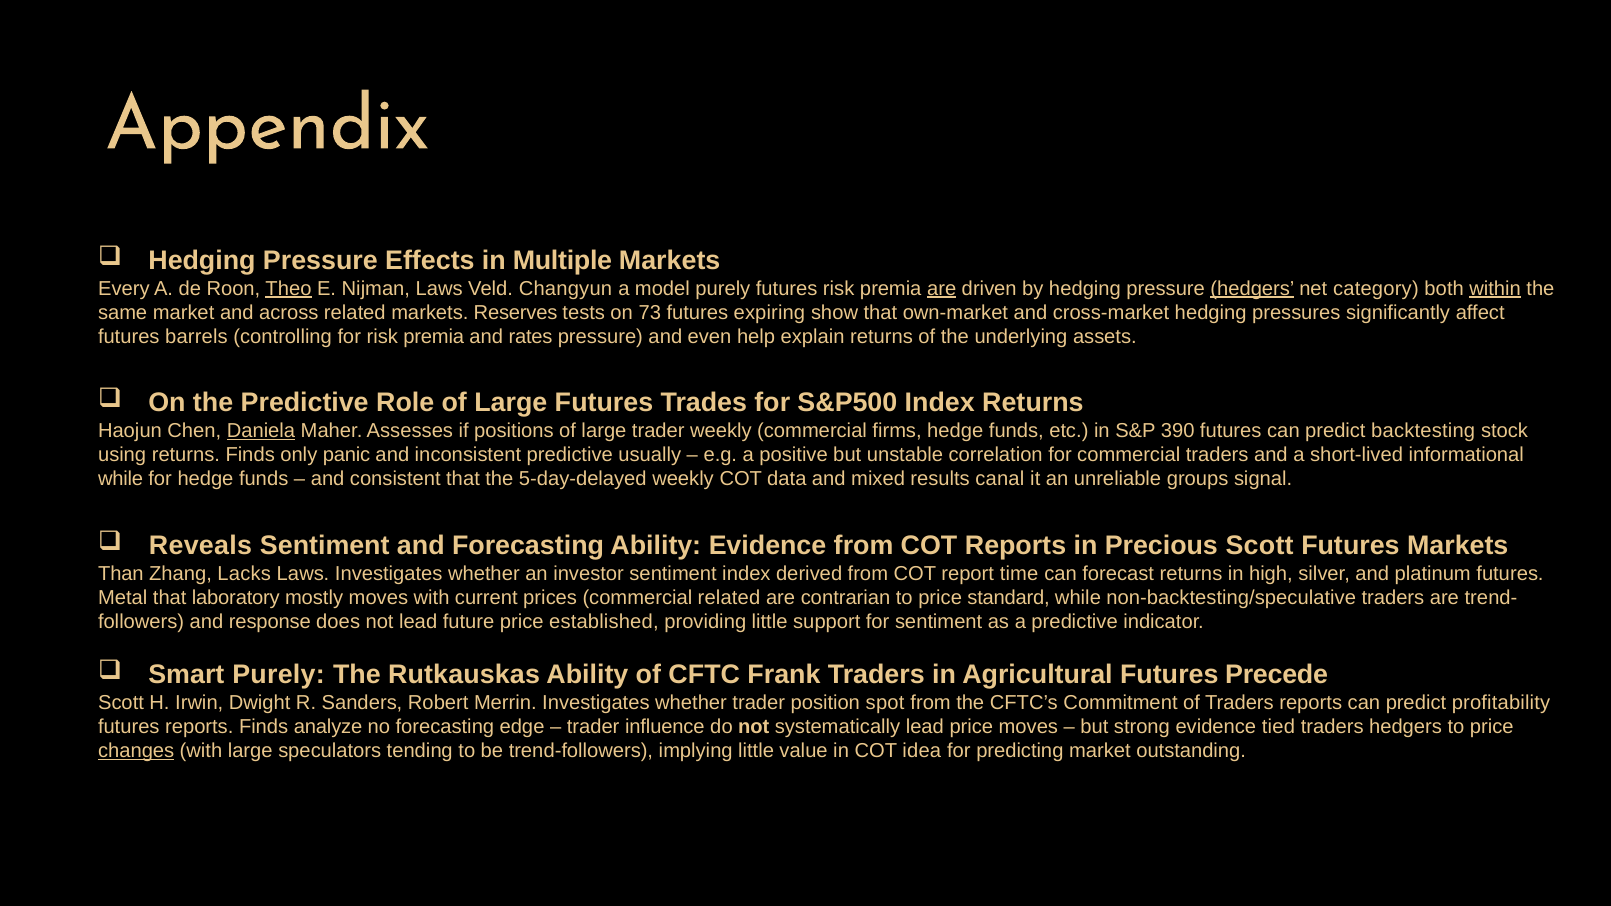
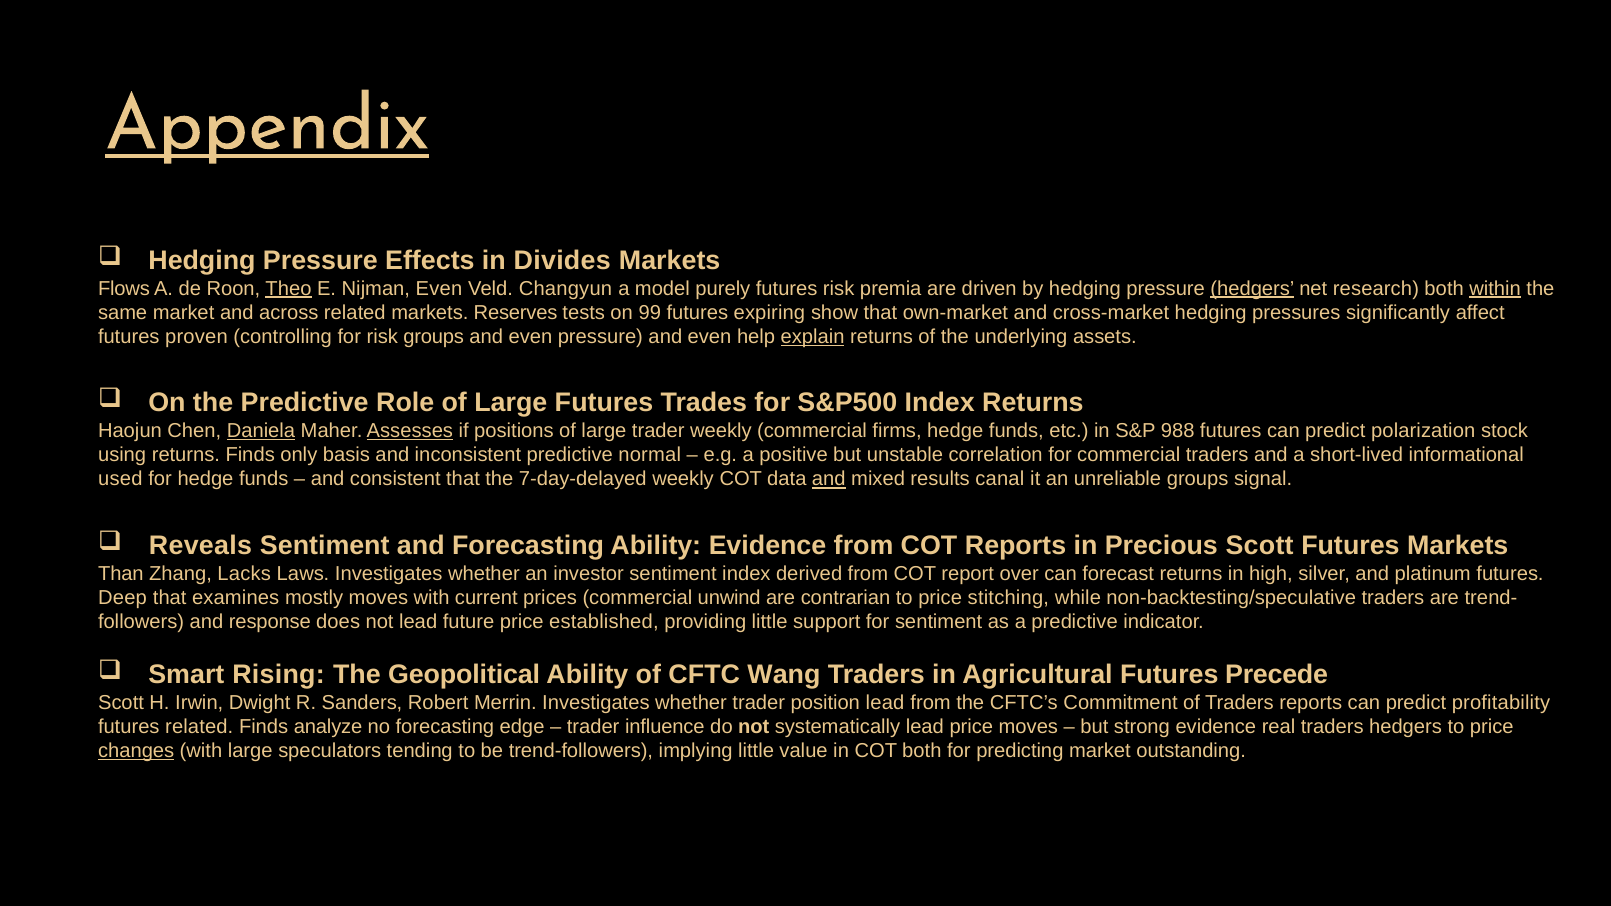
Appendix underline: none -> present
Multiple: Multiple -> Divides
Every: Every -> Flows
Nijman Laws: Laws -> Even
are at (942, 288) underline: present -> none
category: category -> research
73: 73 -> 99
barrels: barrels -> proven
for risk premia: premia -> groups
rates at (531, 337): rates -> even
explain underline: none -> present
Assesses underline: none -> present
390: 390 -> 988
backtesting: backtesting -> polarization
panic: panic -> basis
usually: usually -> normal
while at (121, 479): while -> used
5-day-delayed: 5-day-delayed -> 7-day-delayed
and at (829, 479) underline: none -> present
time: time -> over
Metal: Metal -> Deep
laboratory: laboratory -> examines
commercial related: related -> unwind
standard: standard -> stitching
Smart Purely: Purely -> Rising
Rutkauskas: Rutkauskas -> Geopolitical
Frank: Frank -> Wang
position spot: spot -> lead
futures reports: reports -> related
tied: tied -> real
COT idea: idea -> both
